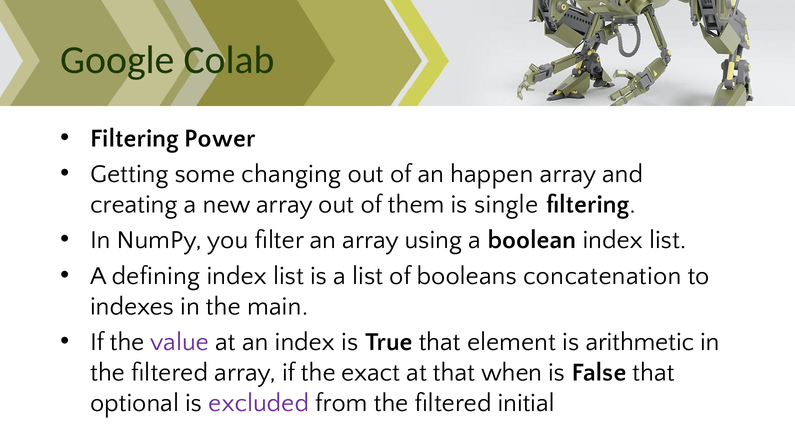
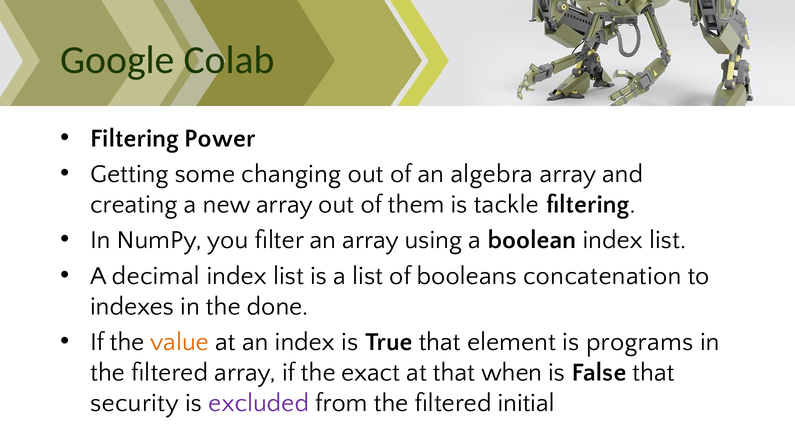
happen: happen -> algebra
single: single -> tackle
defining: defining -> decimal
main: main -> done
value colour: purple -> orange
arithmetic: arithmetic -> programs
optional: optional -> security
